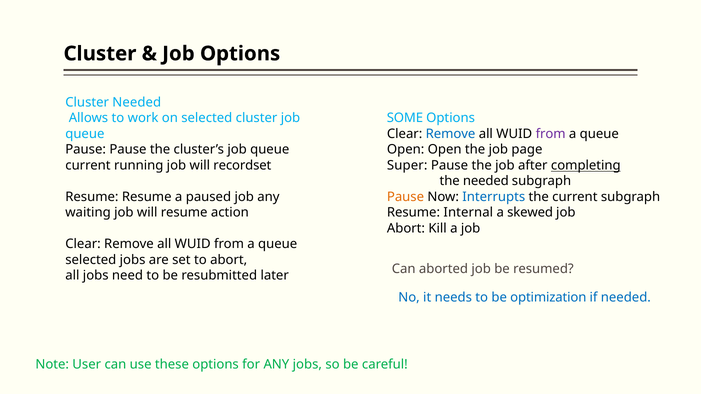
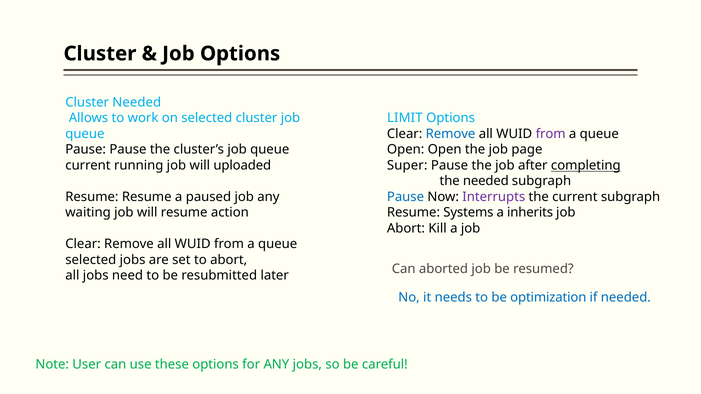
SOME: SOME -> LIMIT
recordset: recordset -> uploaded
Pause at (405, 197) colour: orange -> blue
Interrupts colour: blue -> purple
Internal: Internal -> Systems
skewed: skewed -> inherits
